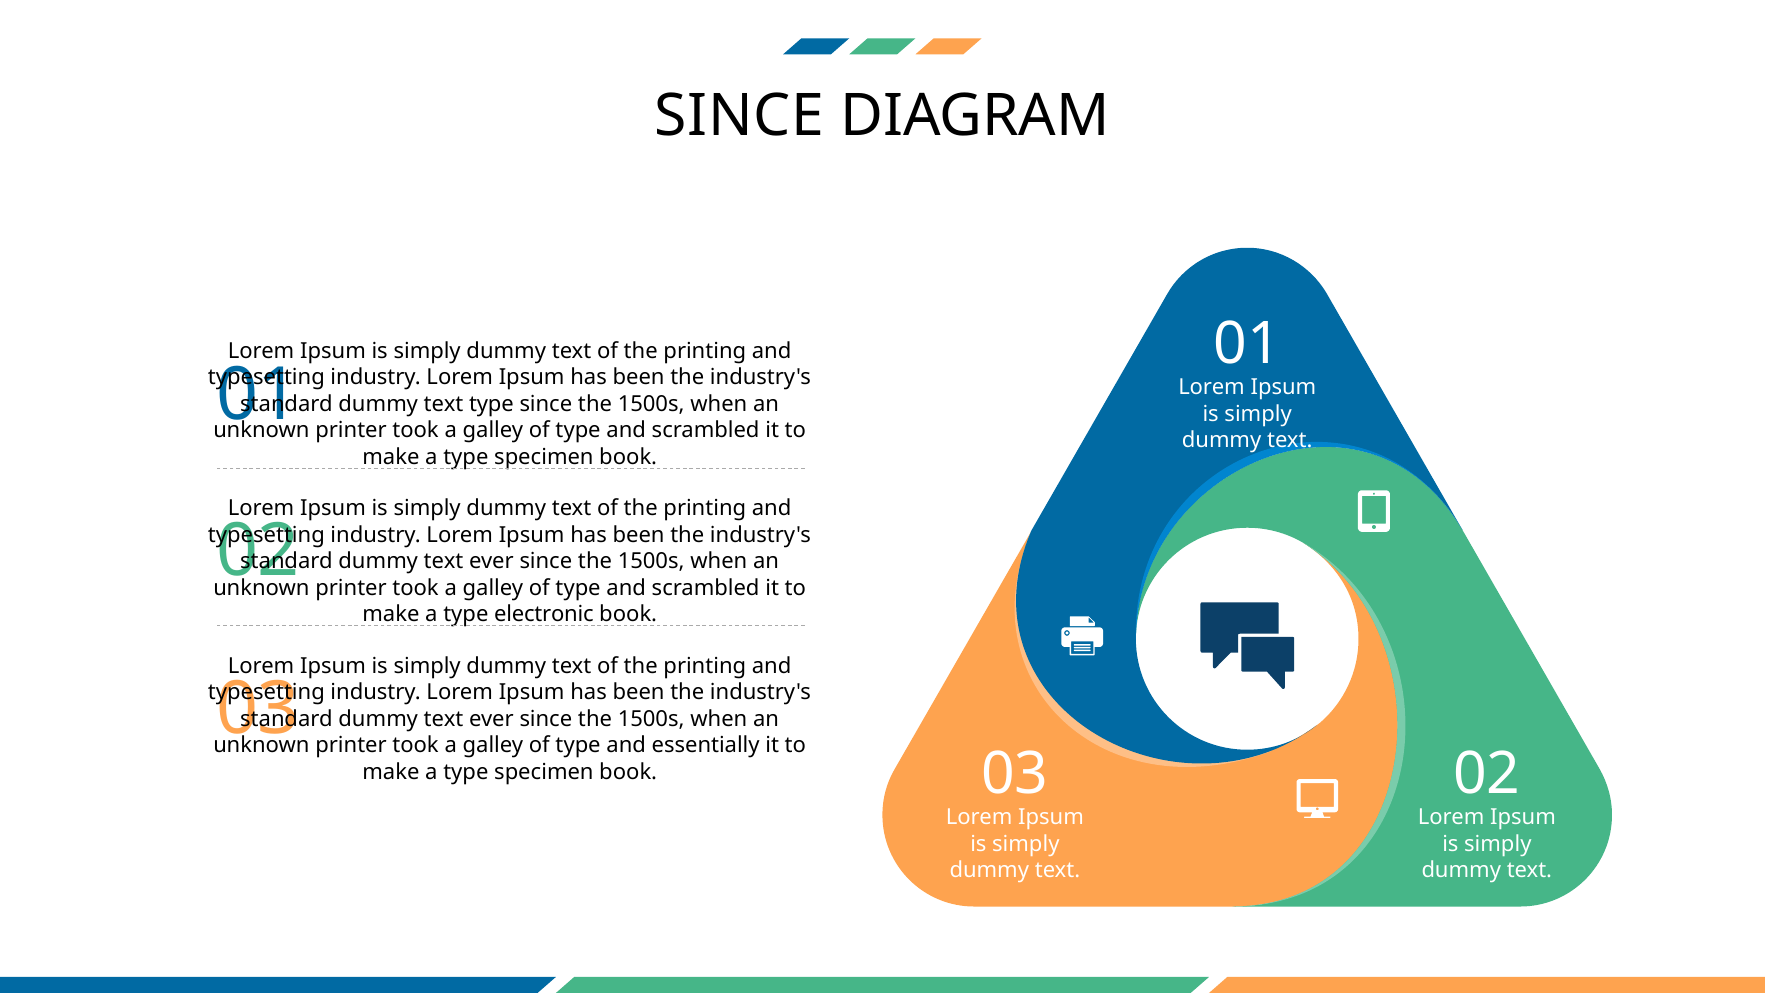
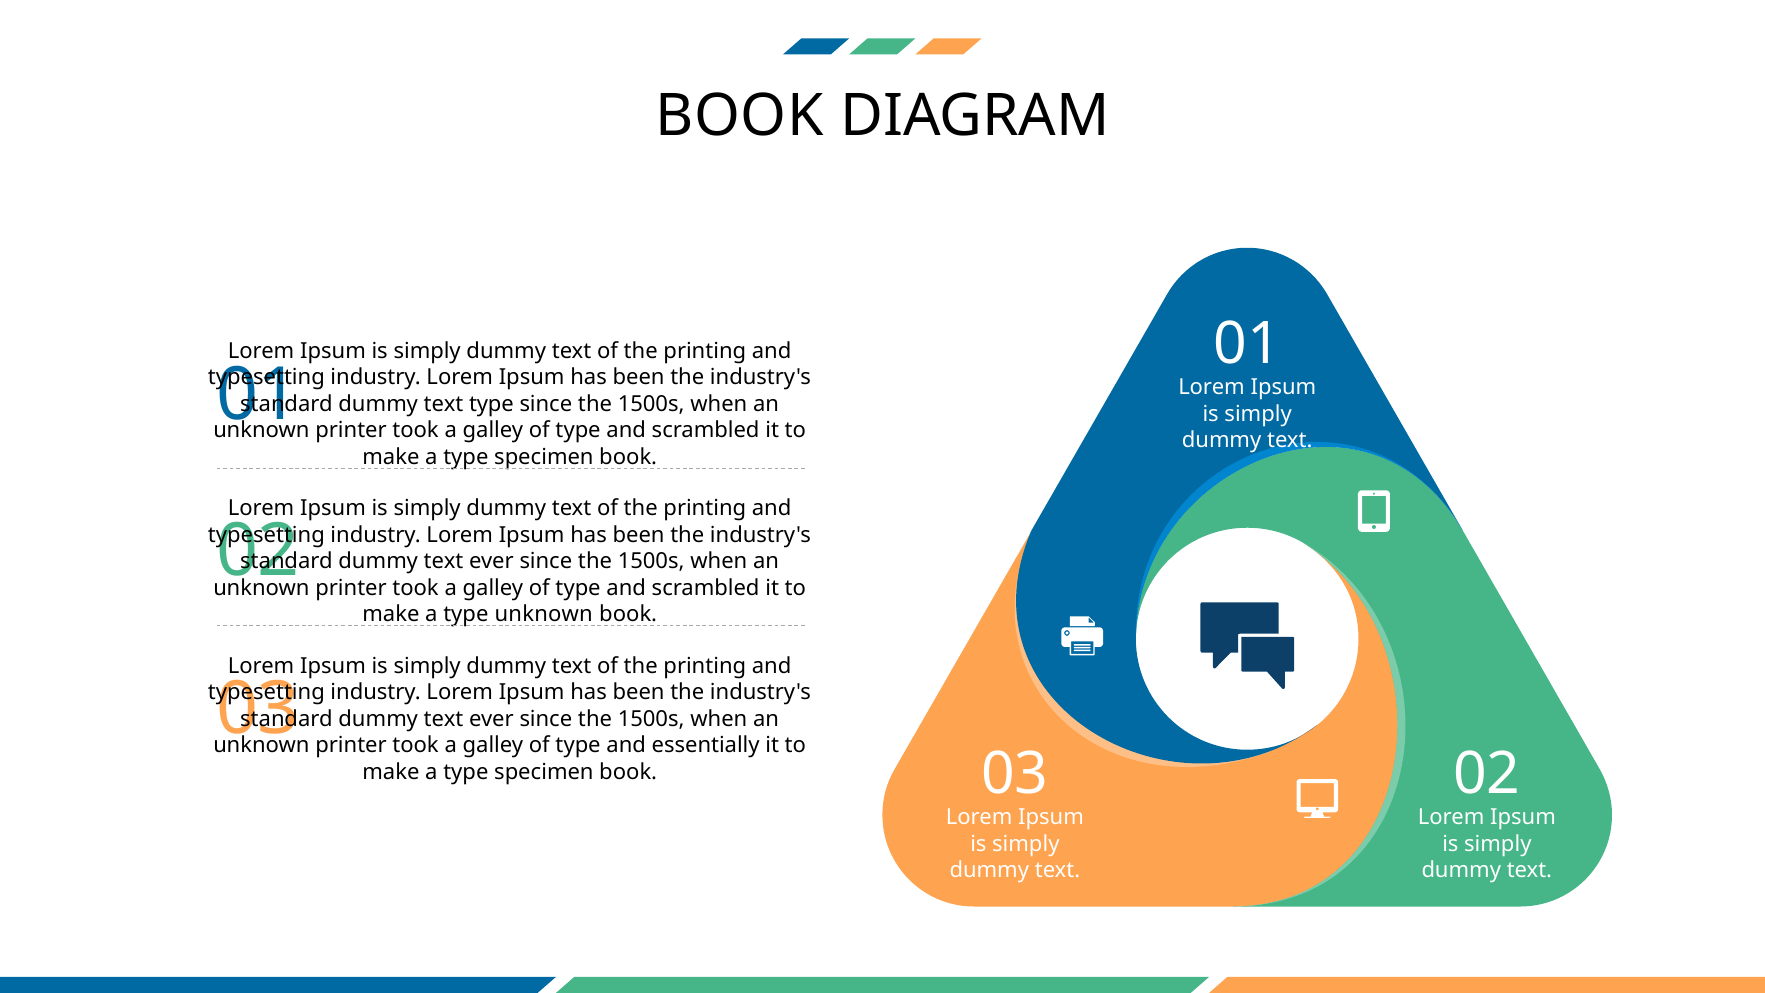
SINCE at (740, 116): SINCE -> BOOK
type electronic: electronic -> unknown
